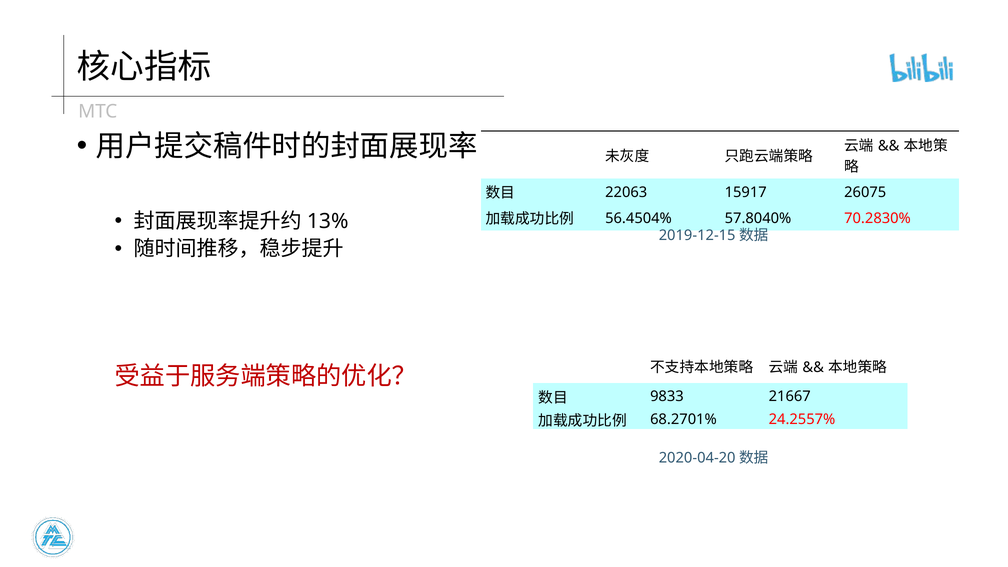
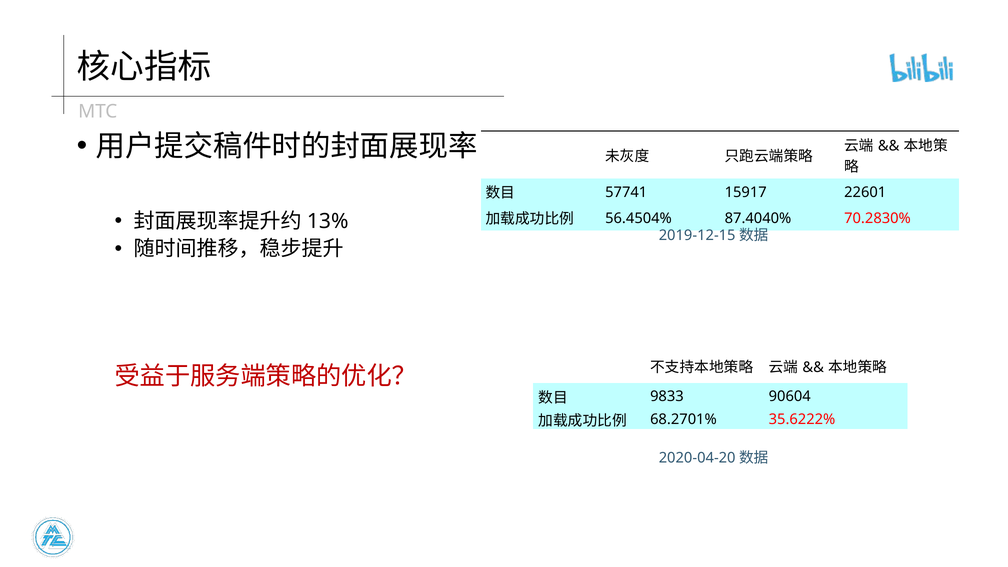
22063: 22063 -> 57741
26075: 26075 -> 22601
57.8040%: 57.8040% -> 87.4040%
21667: 21667 -> 90604
24.2557%: 24.2557% -> 35.6222%
